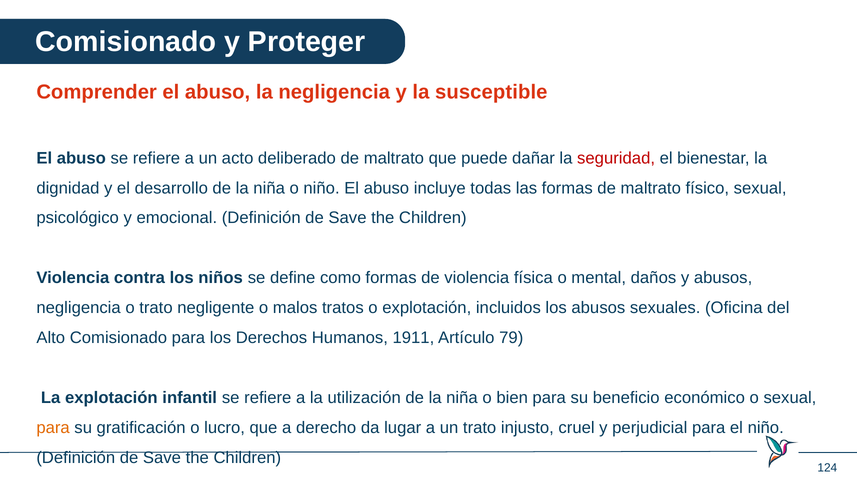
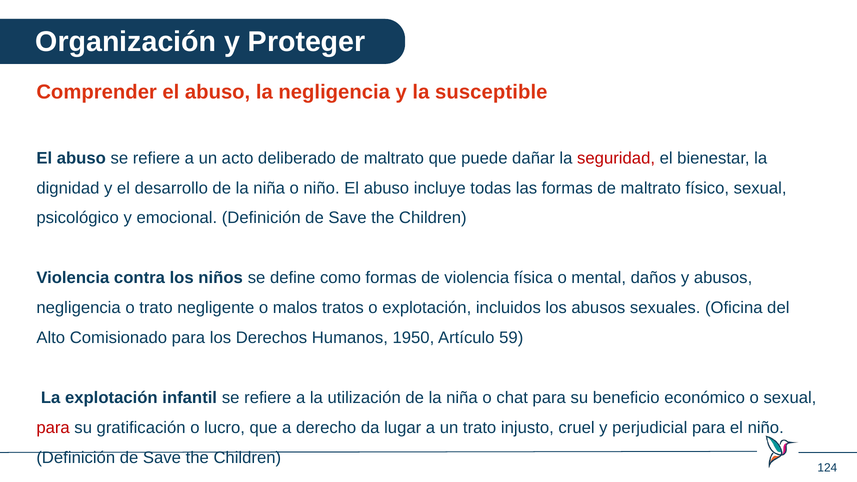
Comisionado at (126, 42): Comisionado -> Organización
1911: 1911 -> 1950
79: 79 -> 59
bien: bien -> chat
para at (53, 428) colour: orange -> red
